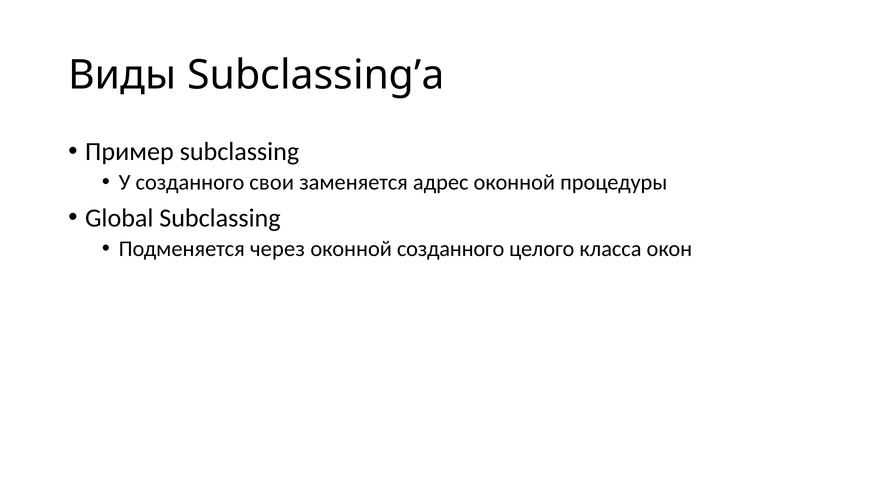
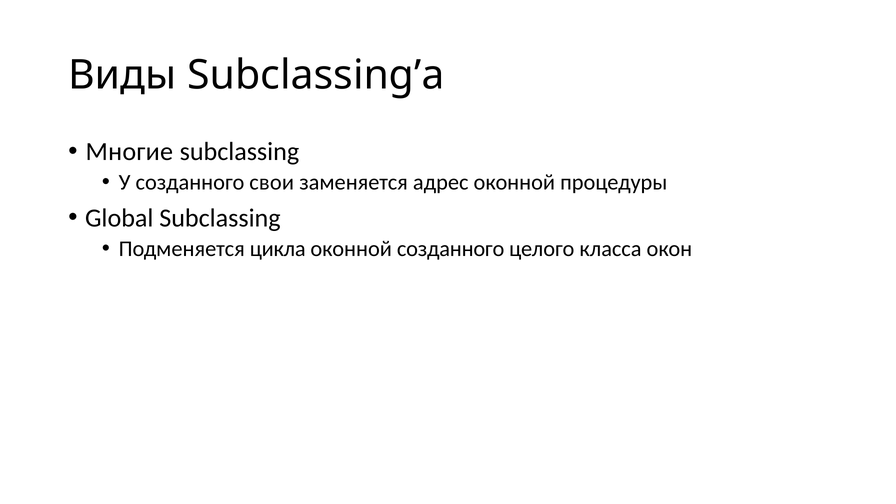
Пример: Пример -> Многие
через: через -> цикла
